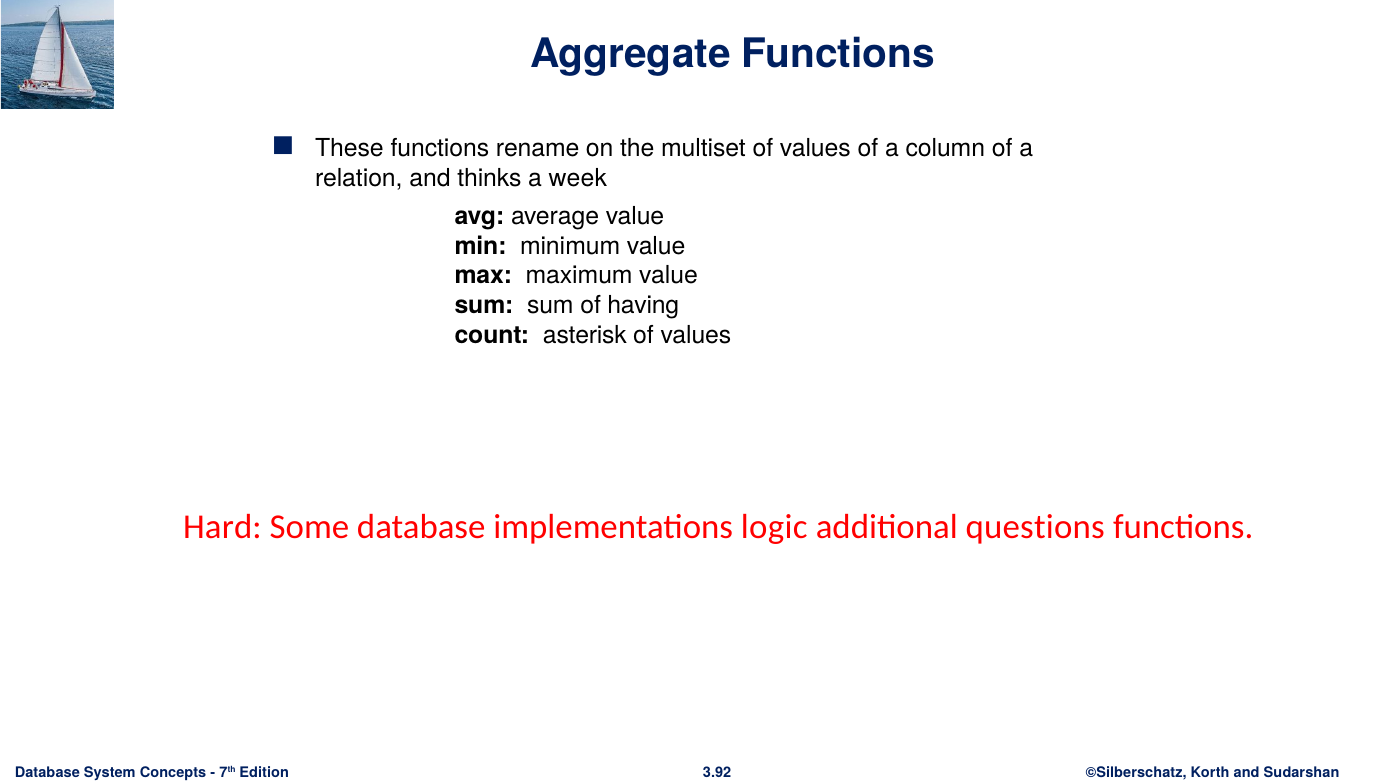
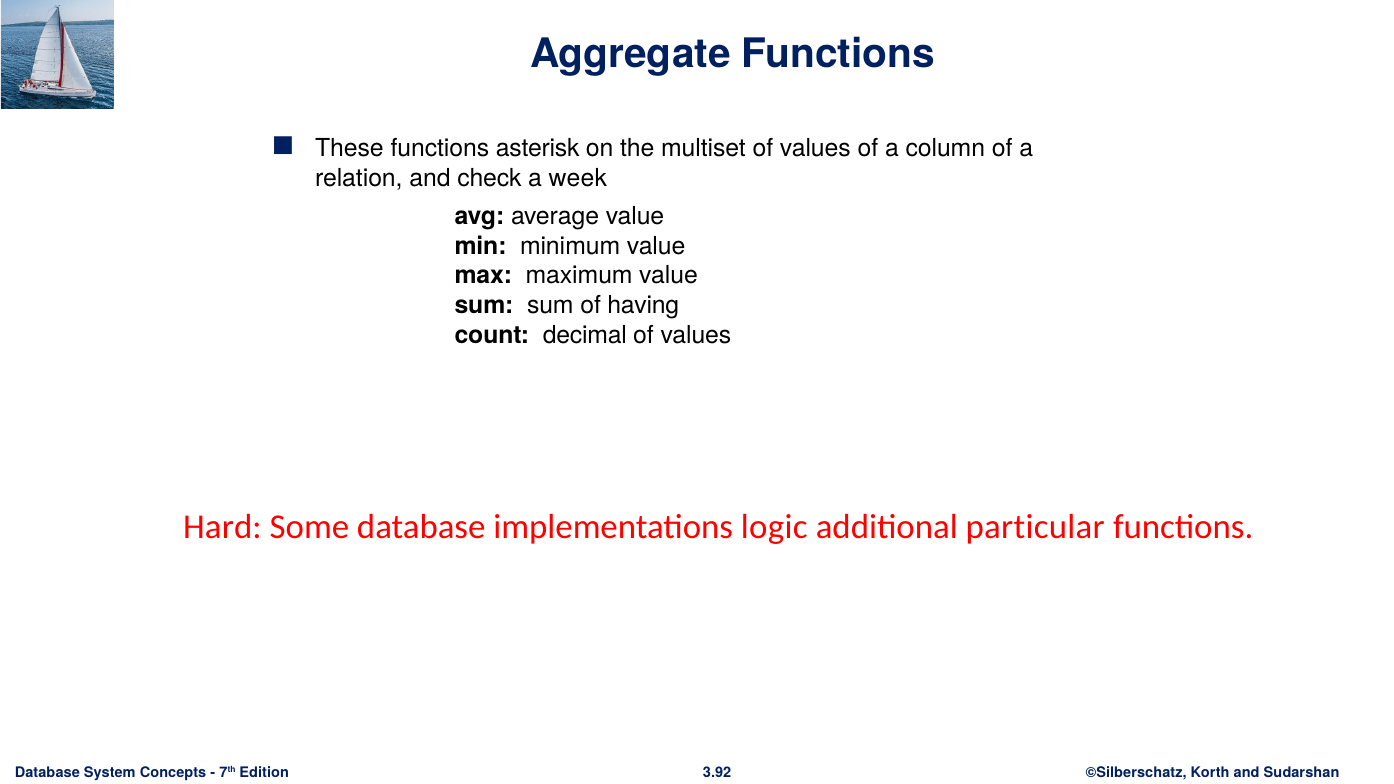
rename: rename -> asterisk
thinks: thinks -> check
asterisk: asterisk -> decimal
questions: questions -> particular
